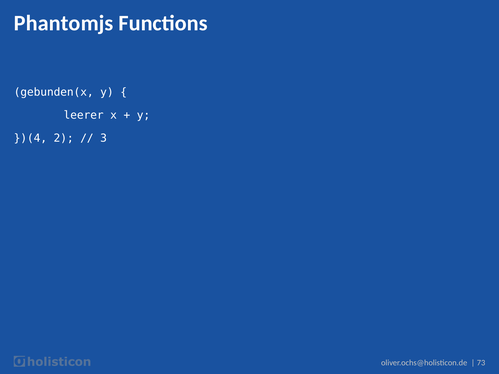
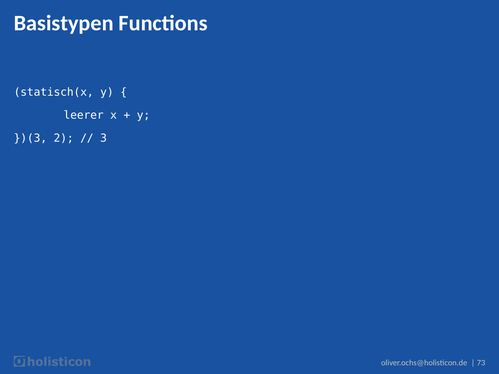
Phantomjs: Phantomjs -> Basistypen
gebunden(x: gebunden(x -> statisch(x
})(4: })(4 -> })(3
